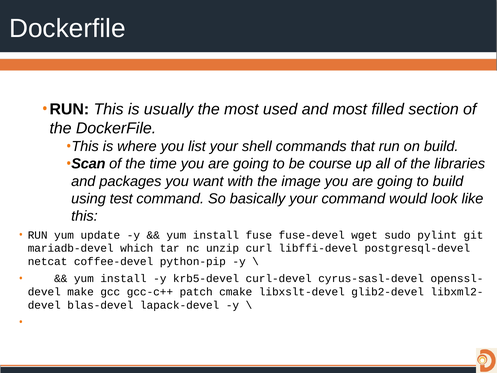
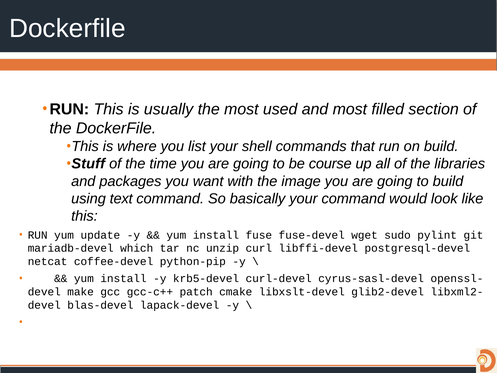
Scan: Scan -> Stuff
test: test -> text
